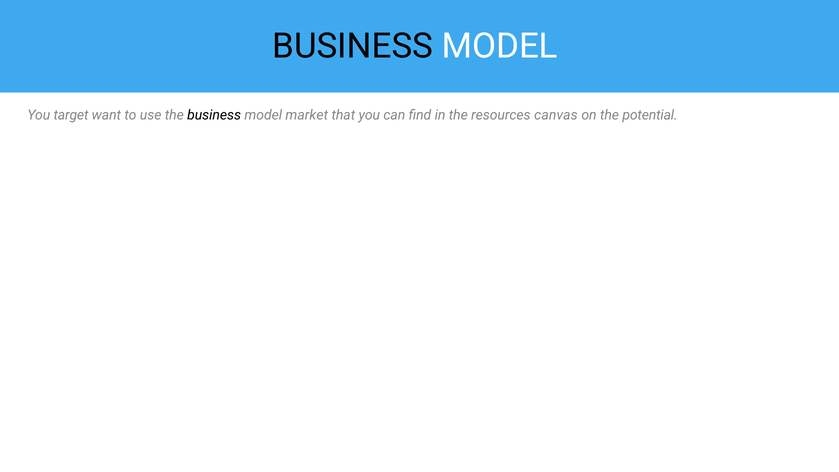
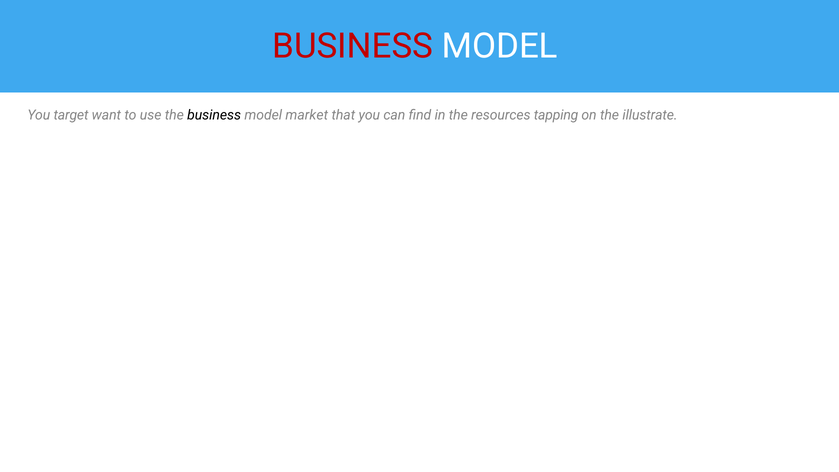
BUSINESS at (353, 46) colour: black -> red
canvas: canvas -> tapping
potential: potential -> illustrate
